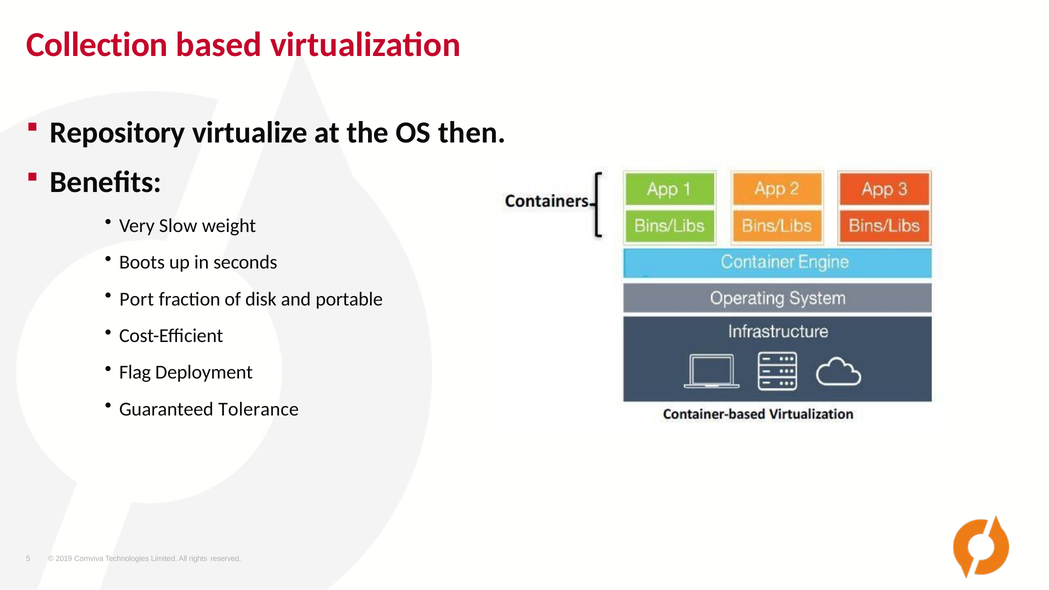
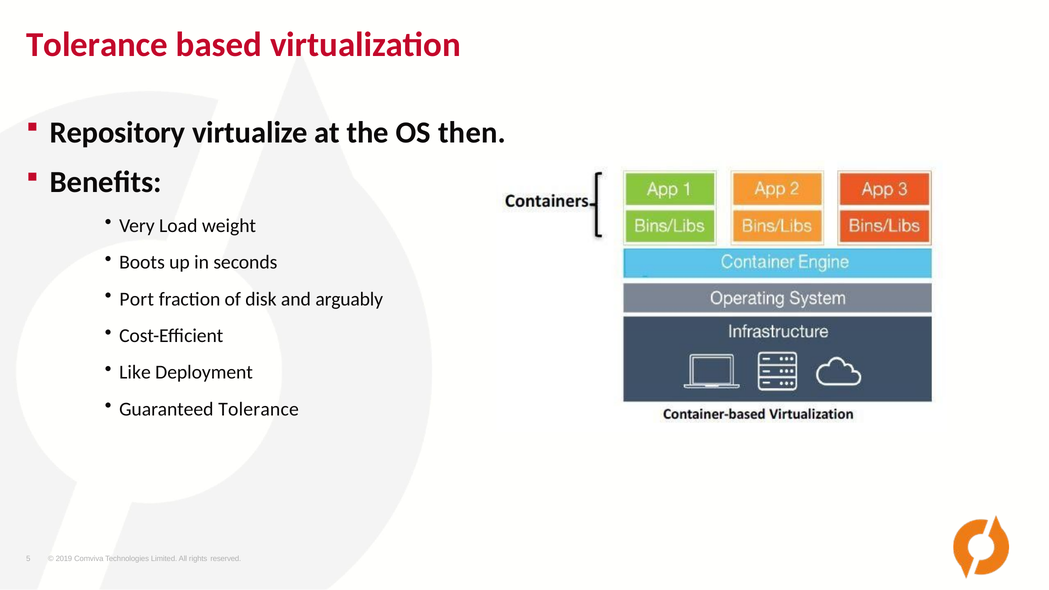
Collection at (97, 45): Collection -> Tolerance
Slow: Slow -> Load
portable: portable -> arguably
Flag: Flag -> Like
